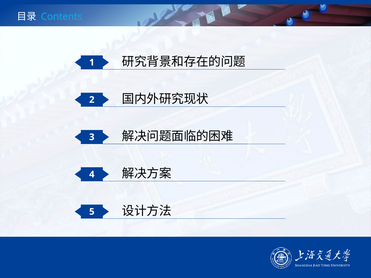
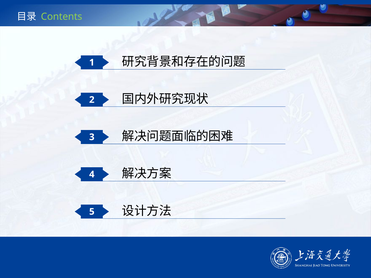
Contents colour: light blue -> light green
